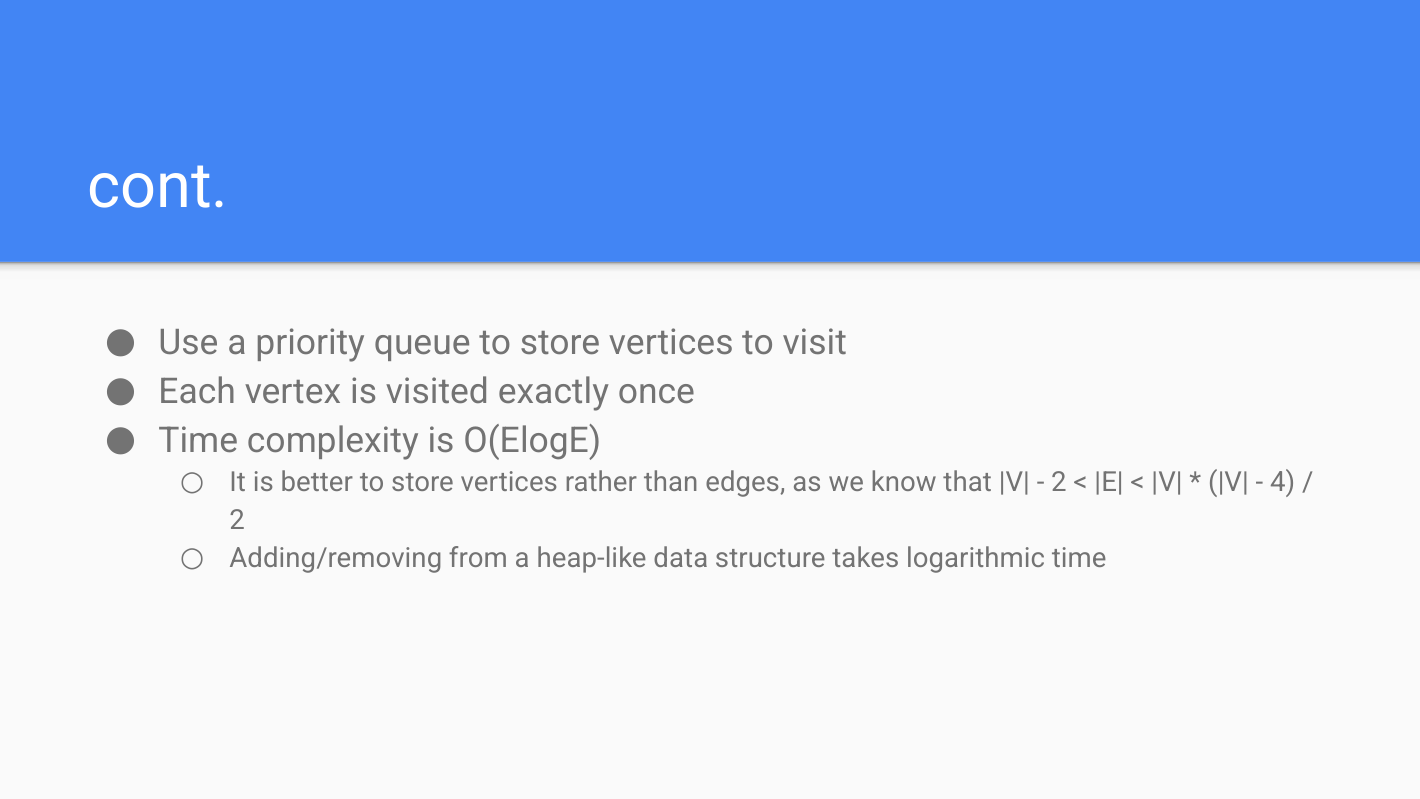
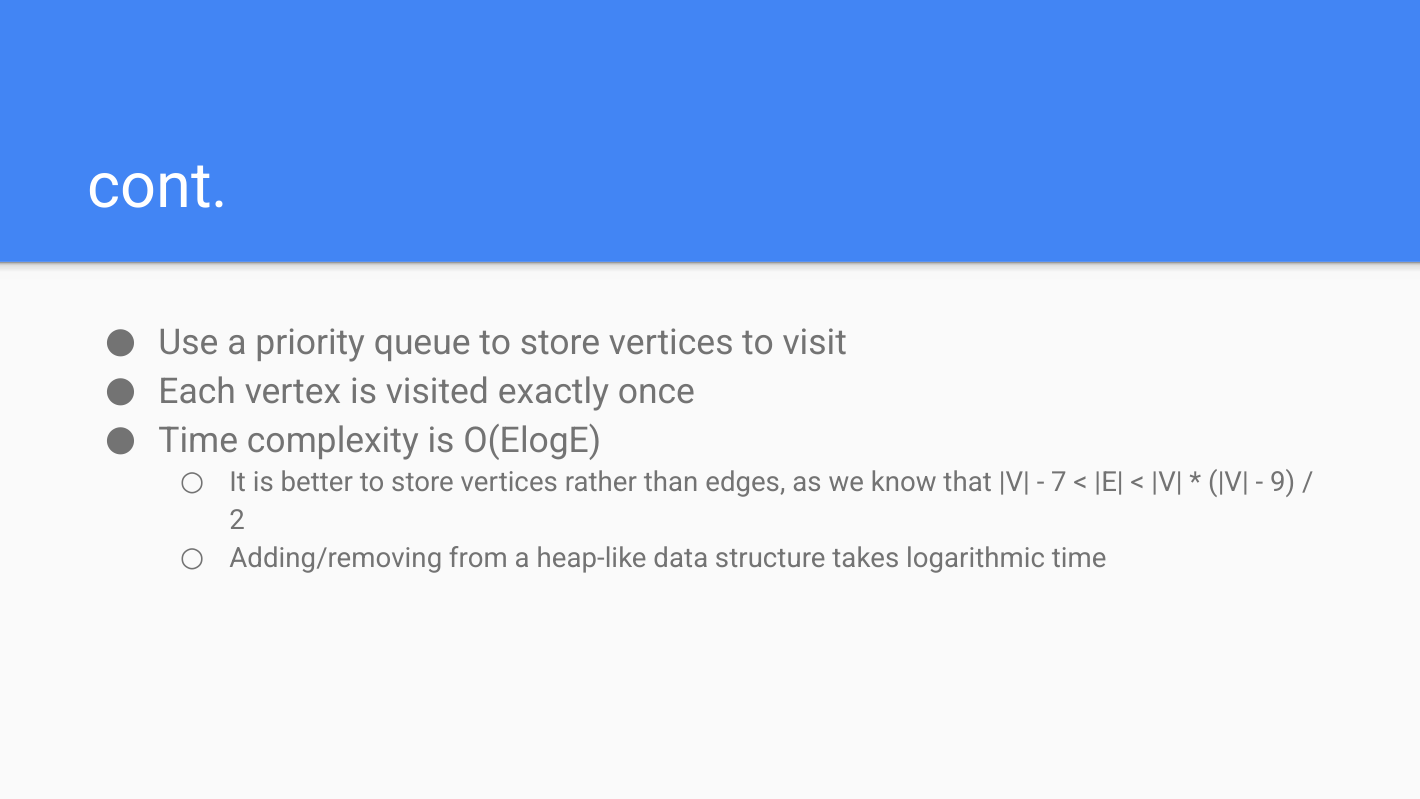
2 at (1059, 483): 2 -> 7
4: 4 -> 9
